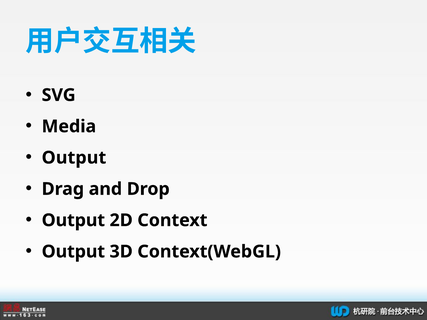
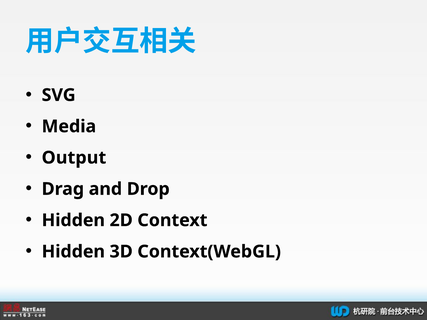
Output at (73, 220): Output -> Hidden
Output at (73, 252): Output -> Hidden
